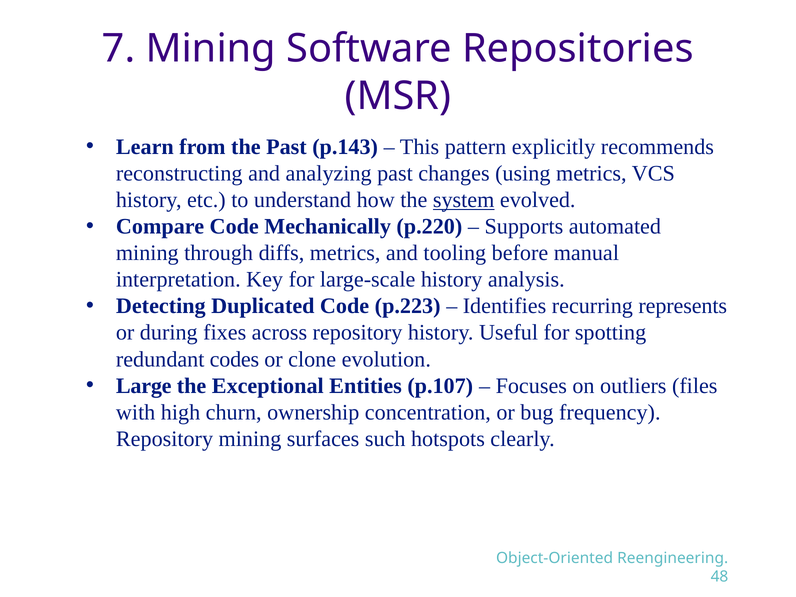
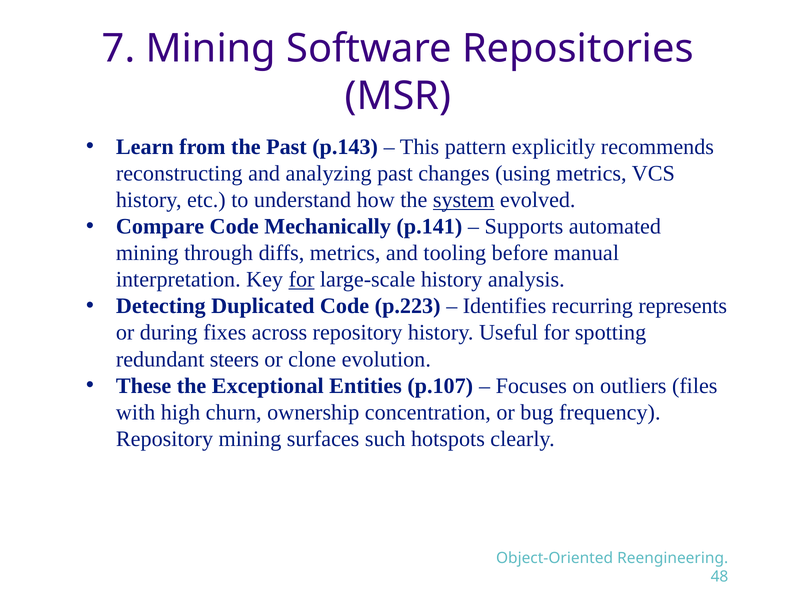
p.220: p.220 -> p.141
for at (302, 280) underline: none -> present
codes: codes -> steers
Large: Large -> These
